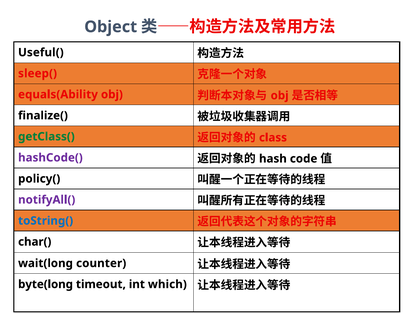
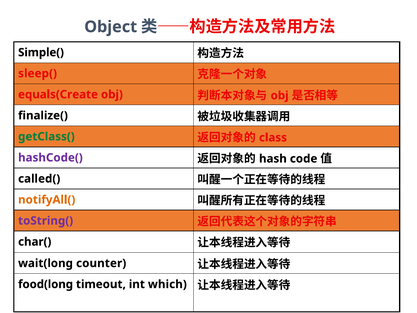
Useful(: Useful( -> Simple(
equals(Ability: equals(Ability -> equals(Create
policy(: policy( -> called(
notifyAll( colour: purple -> orange
toString( colour: blue -> purple
byte(long: byte(long -> food(long
